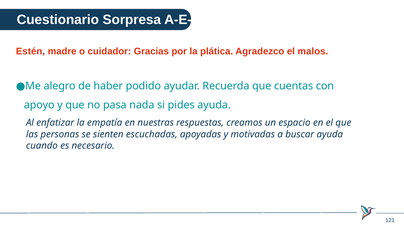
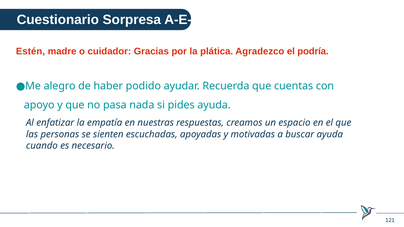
malos: malos -> podría
